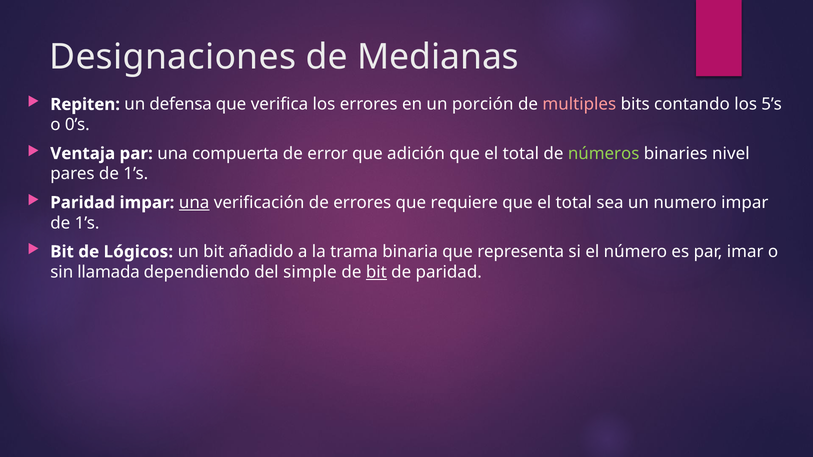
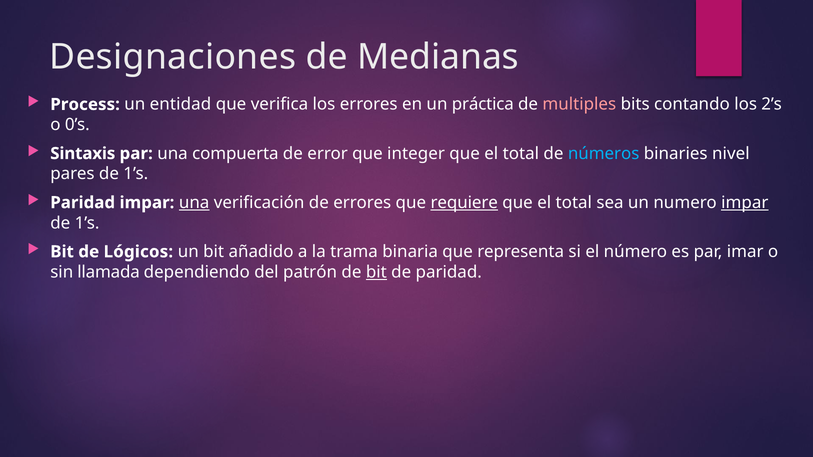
Repiten: Repiten -> Process
defensa: defensa -> entidad
porción: porción -> práctica
5’s: 5’s -> 2’s
Ventaja: Ventaja -> Sintaxis
adición: adición -> integer
números colour: light green -> light blue
requiere underline: none -> present
impar at (745, 203) underline: none -> present
simple: simple -> patrón
